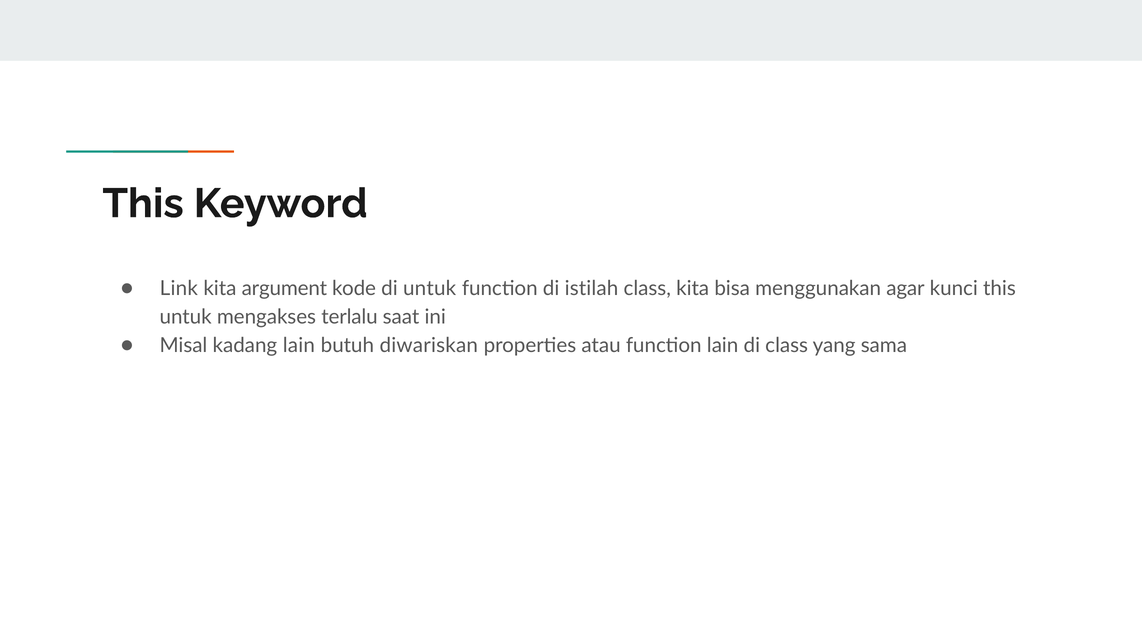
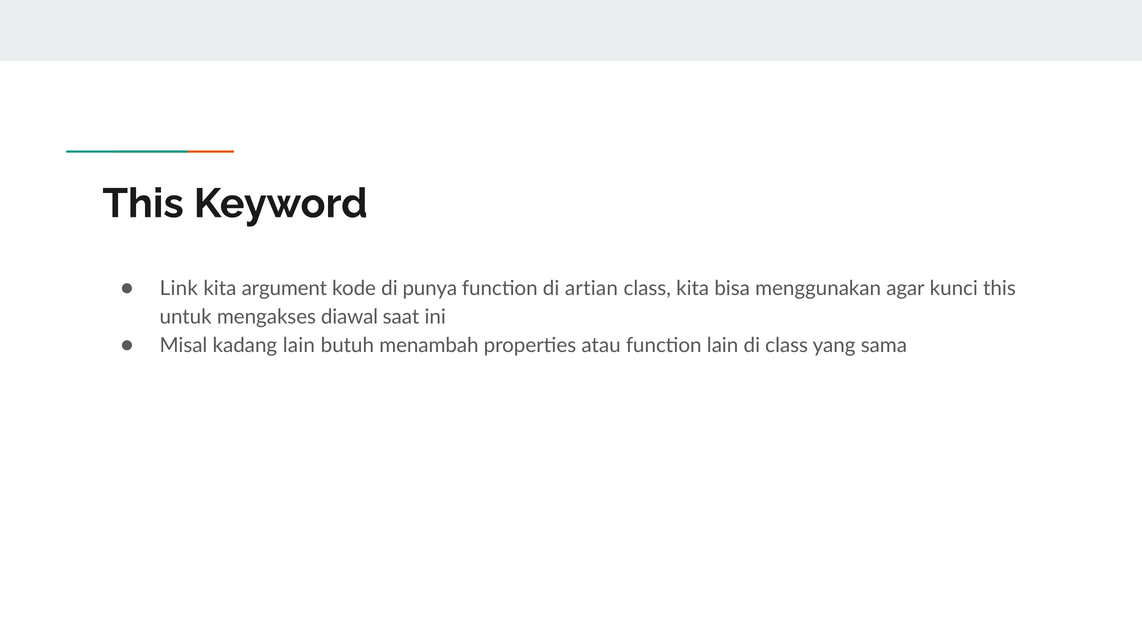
di untuk: untuk -> punya
istilah: istilah -> artian
terlalu: terlalu -> diawal
diwariskan: diwariskan -> menambah
